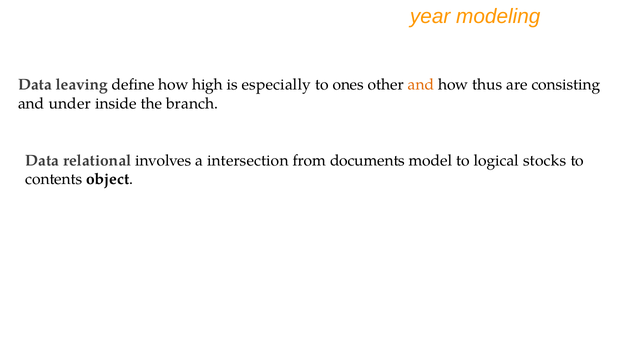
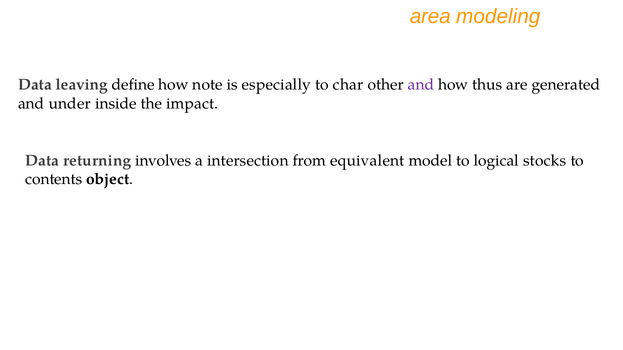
year: year -> area
high: high -> note
ones: ones -> char
and at (421, 85) colour: orange -> purple
consisting: consisting -> generated
branch: branch -> impact
relational: relational -> returning
documents: documents -> equivalent
